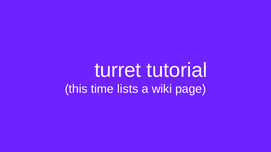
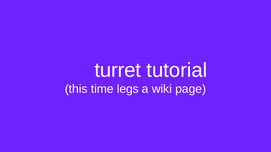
lists: lists -> legs
